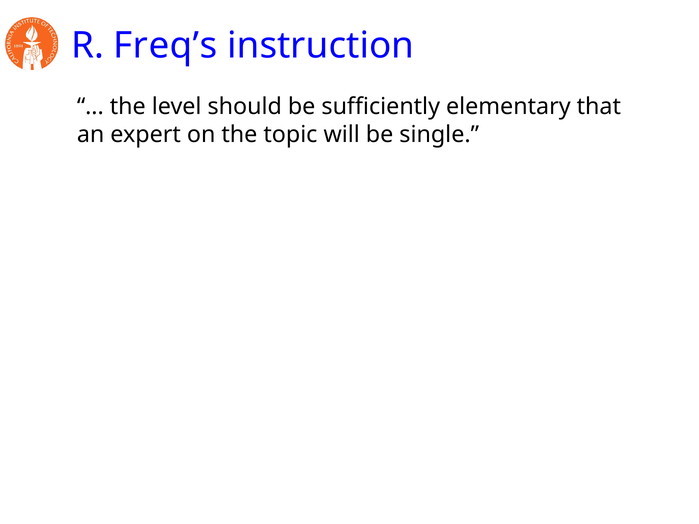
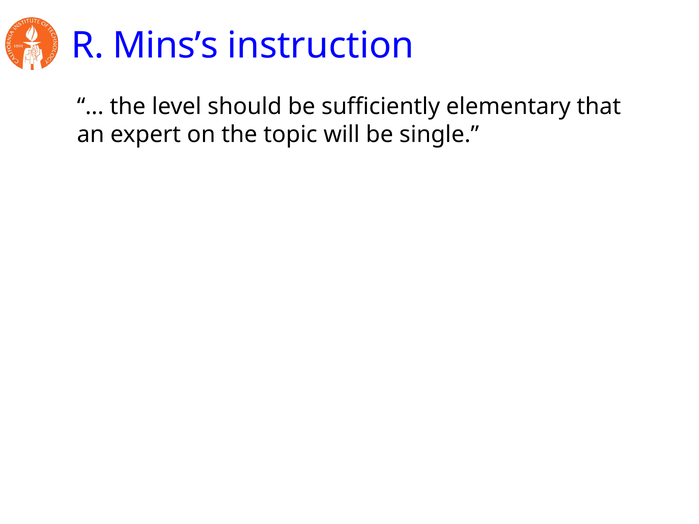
Freq’s: Freq’s -> Mins’s
